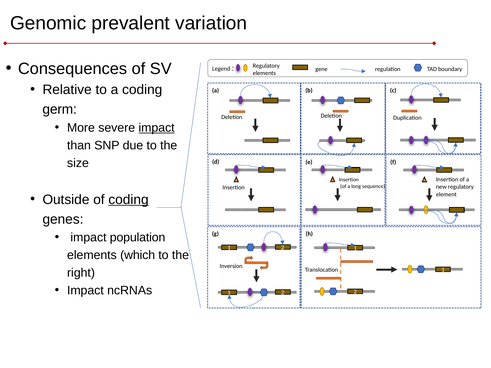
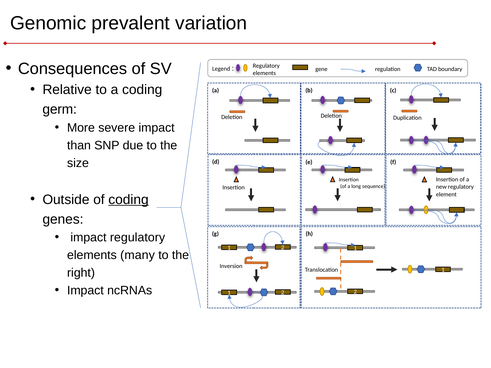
impact at (157, 128) underline: present -> none
impact population: population -> regulatory
which: which -> many
